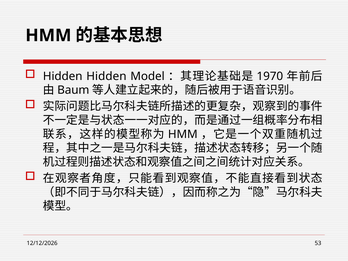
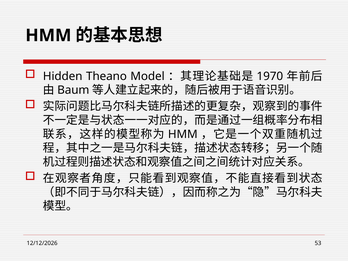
Hidden Hidden: Hidden -> Theano
